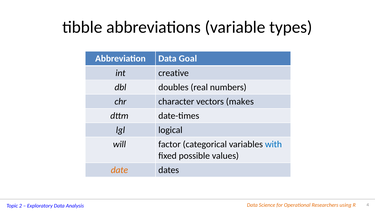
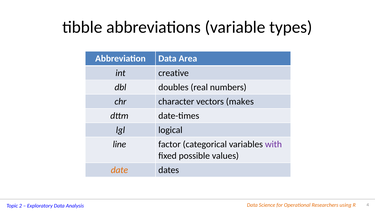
Goal: Goal -> Area
will: will -> line
with colour: blue -> purple
